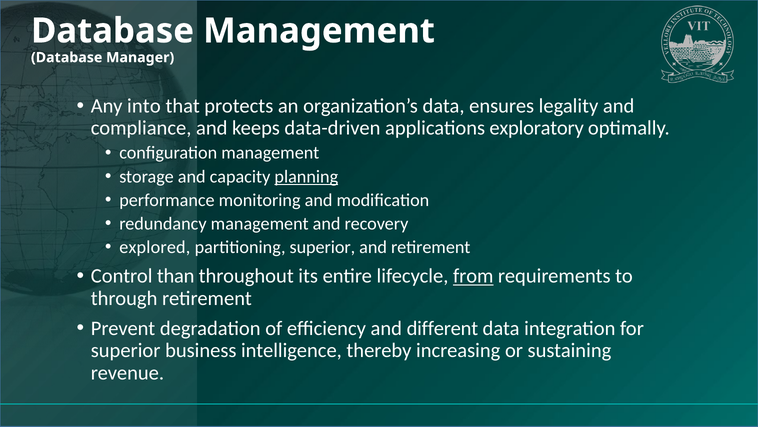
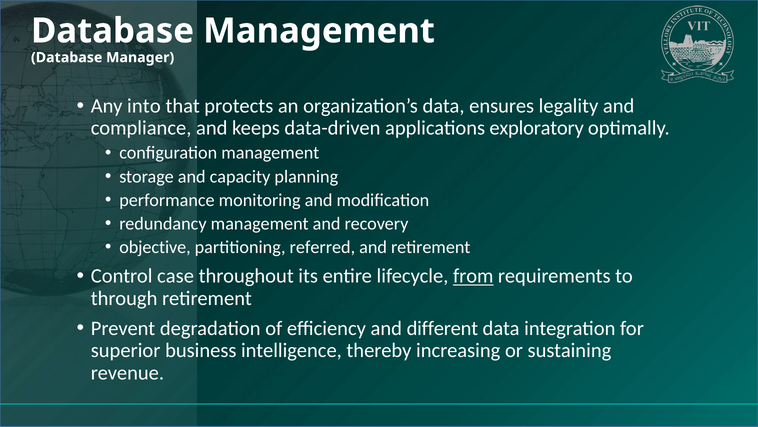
planning underline: present -> none
explored: explored -> objective
partitioning superior: superior -> referred
than: than -> case
